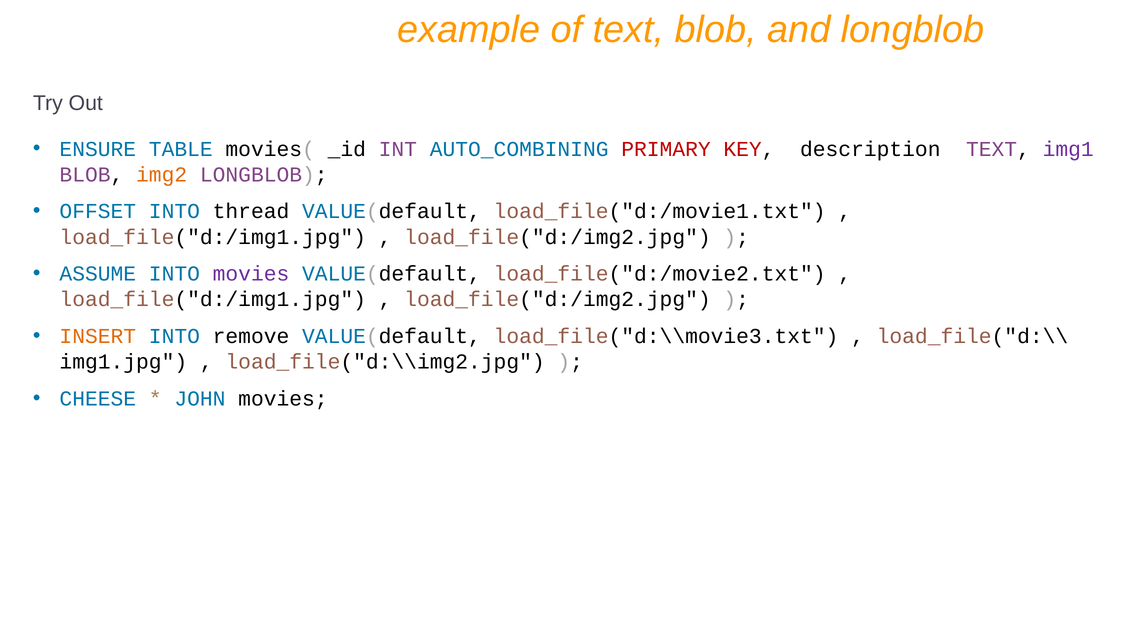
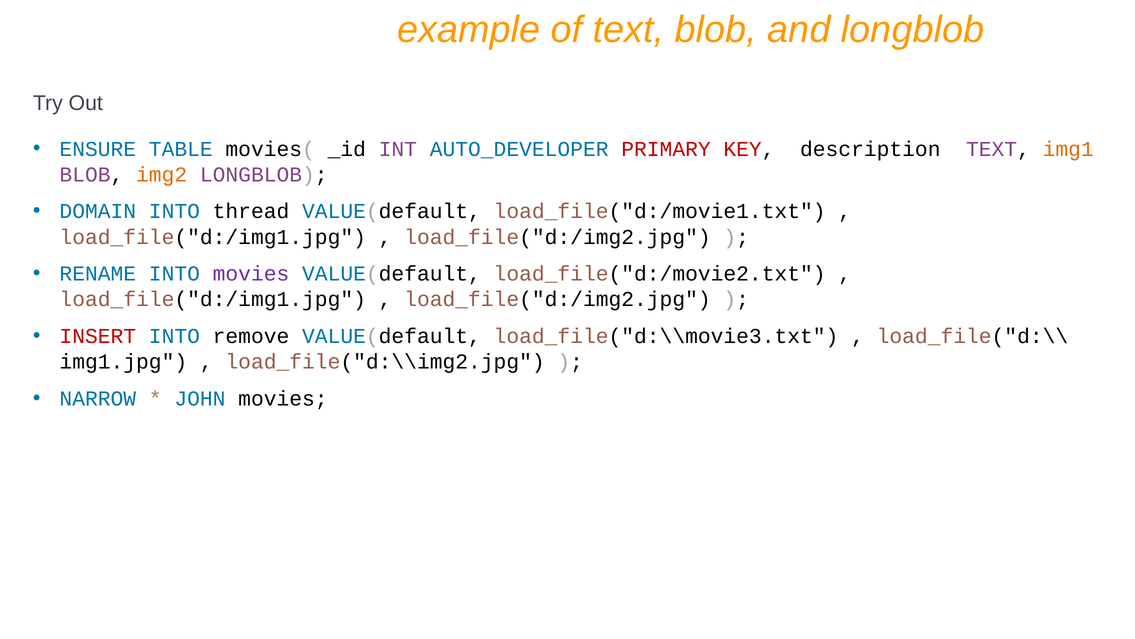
AUTO_COMBINING: AUTO_COMBINING -> AUTO_DEVELOPER
img1 colour: purple -> orange
OFFSET: OFFSET -> DOMAIN
ASSUME: ASSUME -> RENAME
INSERT colour: orange -> red
CHEESE: CHEESE -> NARROW
